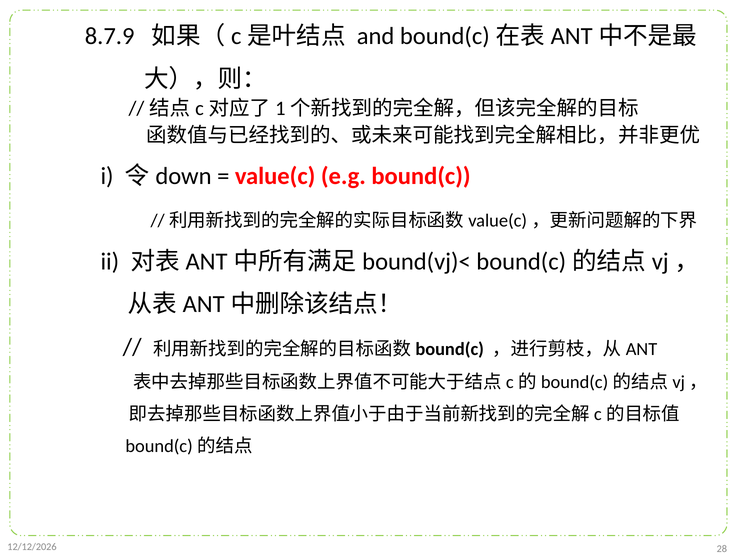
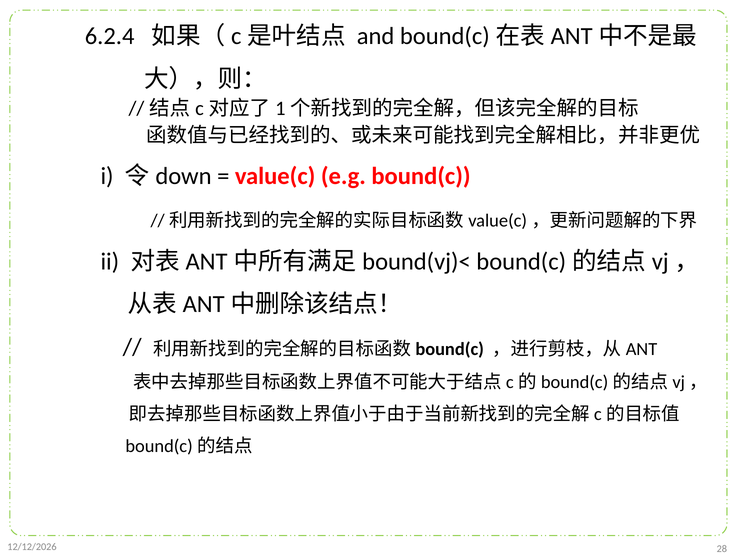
8.7.9: 8.7.9 -> 6.2.4
